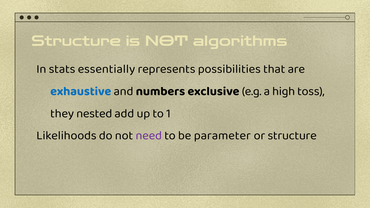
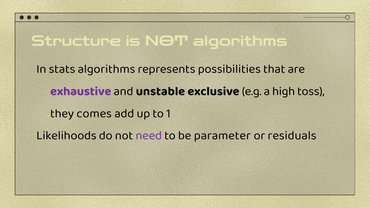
stats essentially: essentially -> algorithms
exhaustive colour: blue -> purple
numbers: numbers -> unstable
nested: nested -> comes
or structure: structure -> residuals
